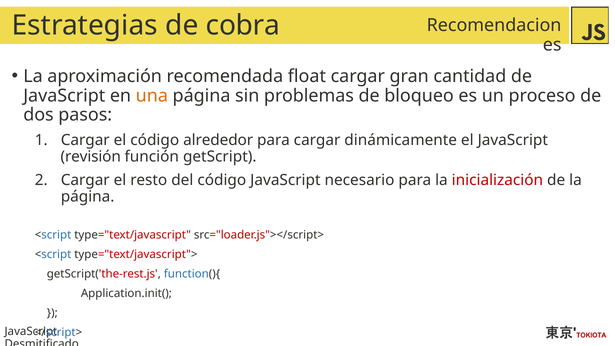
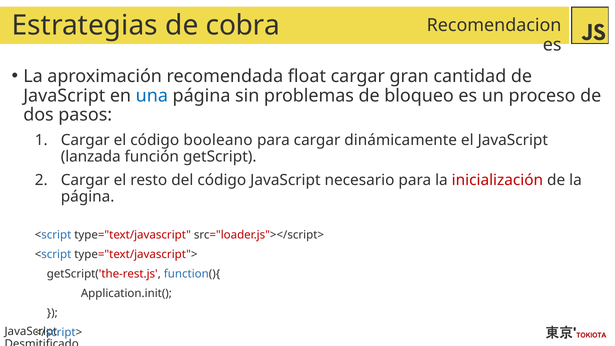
una colour: orange -> blue
alrededor: alrededor -> booleano
revisión: revisión -> lanzada
